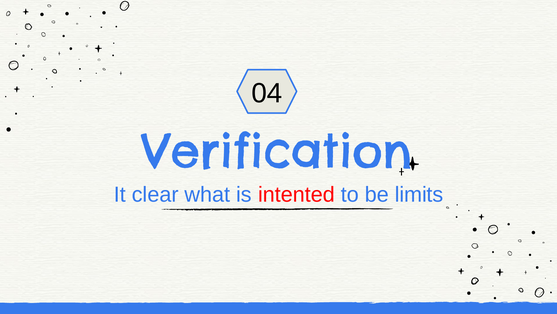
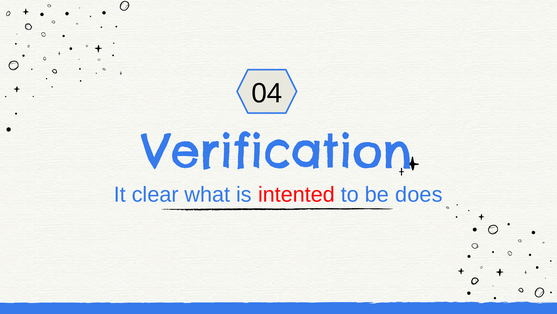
limits: limits -> does
